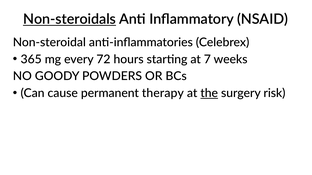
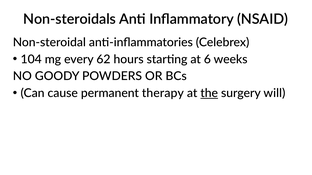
Non-steroidals underline: present -> none
365: 365 -> 104
72: 72 -> 62
7: 7 -> 6
risk: risk -> will
